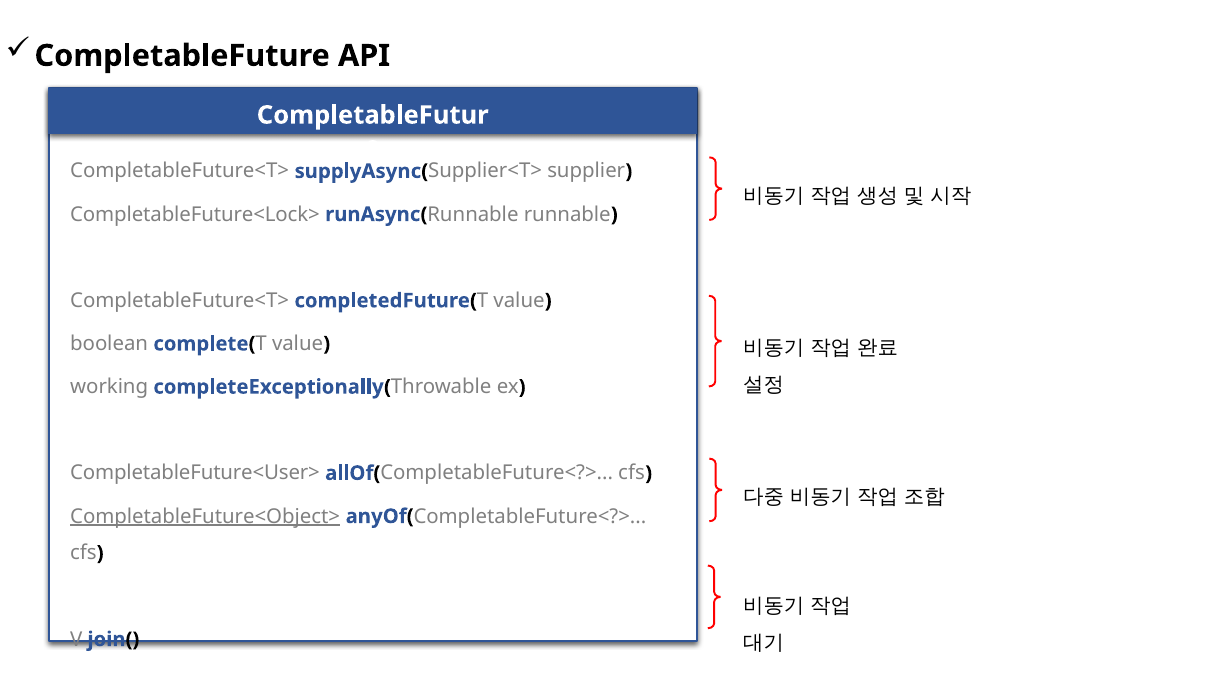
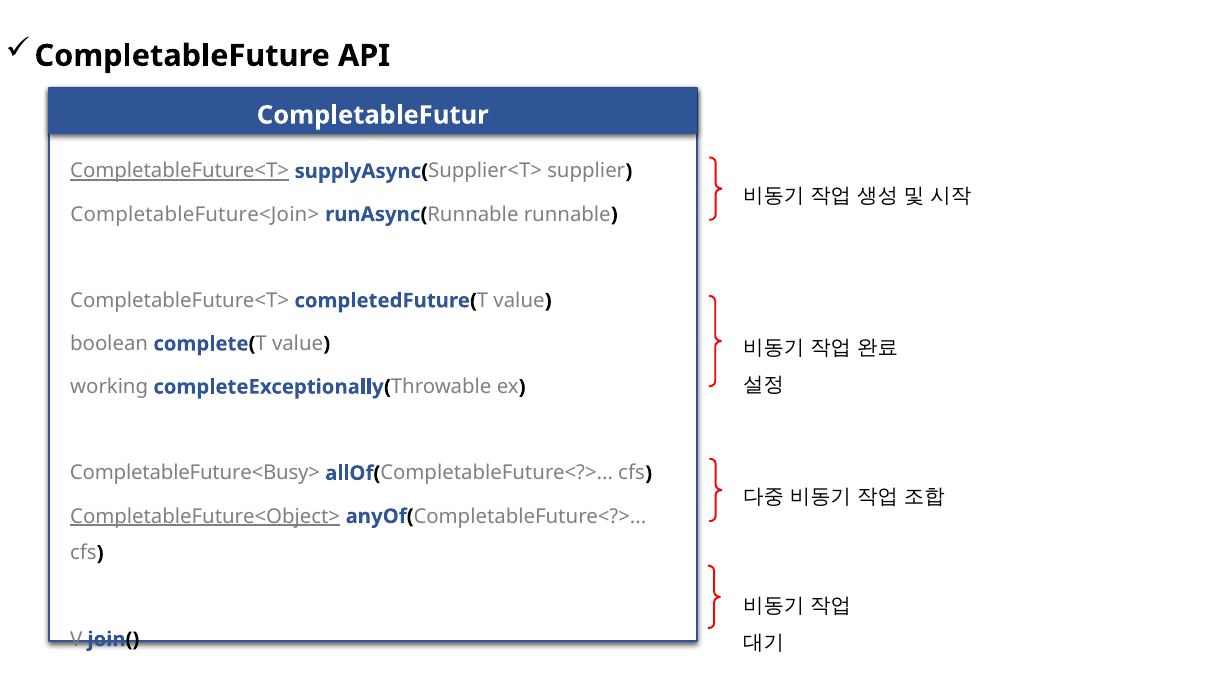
CompletableFuture<T> at (180, 171) underline: none -> present
CompletableFuture<Lock>: CompletableFuture<Lock> -> CompletableFuture<Join>
CompletableFuture<User>: CompletableFuture<User> -> CompletableFuture<Busy>
